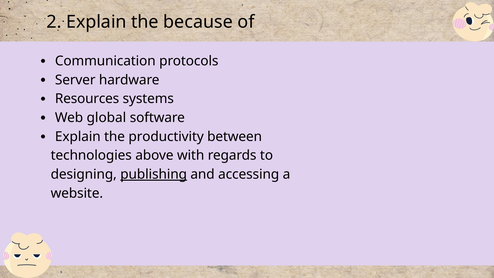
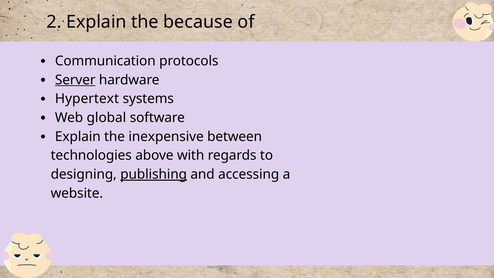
Server underline: none -> present
Resources: Resources -> Hypertext
productivity: productivity -> inexpensive
